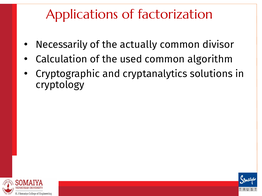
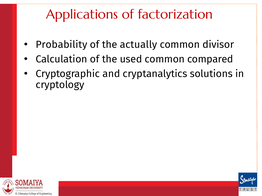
Necessarily: Necessarily -> Probability
algorithm: algorithm -> compared
